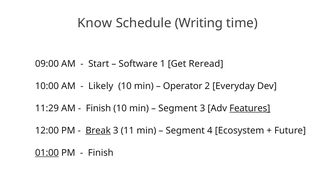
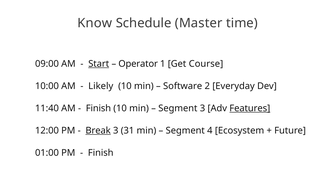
Writing: Writing -> Master
Start underline: none -> present
Software: Software -> Operator
Reread: Reread -> Course
Operator: Operator -> Software
11:29: 11:29 -> 11:40
11: 11 -> 31
01:00 underline: present -> none
